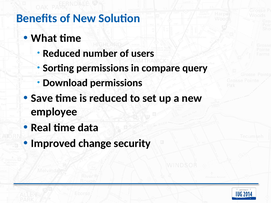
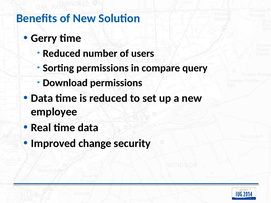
What: What -> Gerry
Save at (42, 98): Save -> Data
